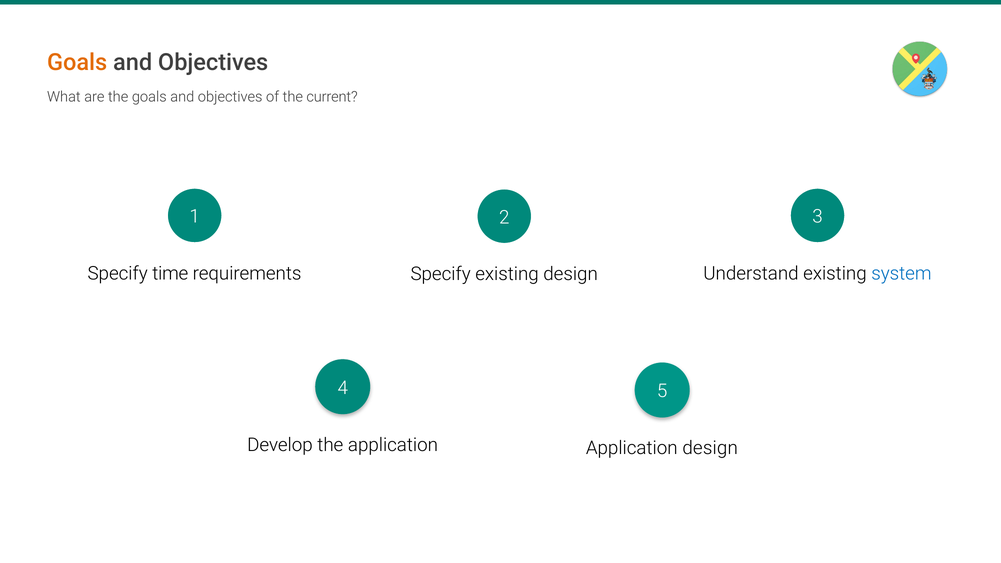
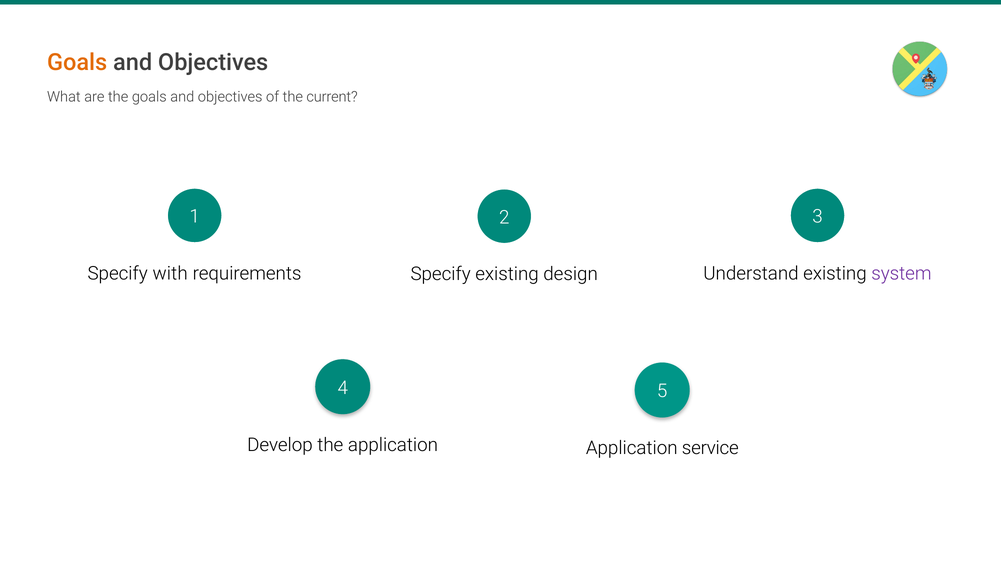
time: time -> with
system colour: blue -> purple
Application design: design -> service
